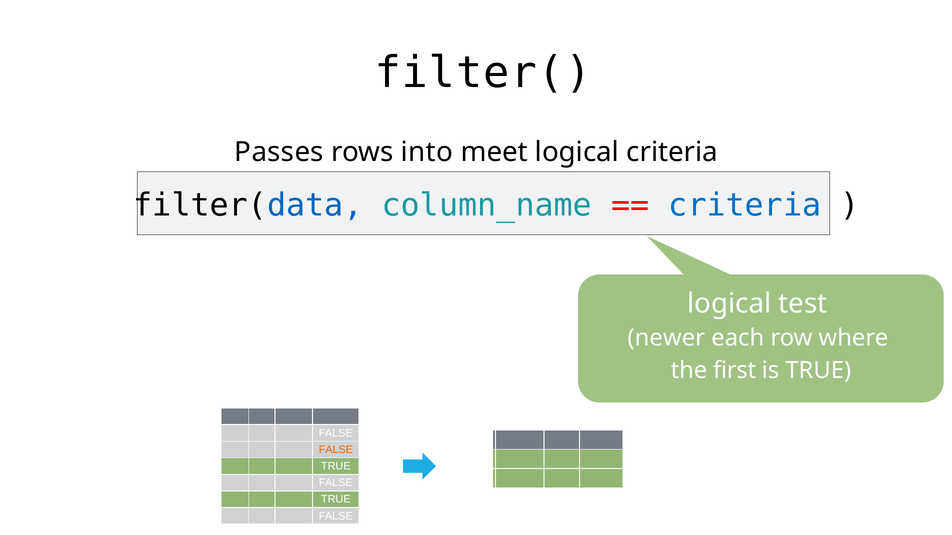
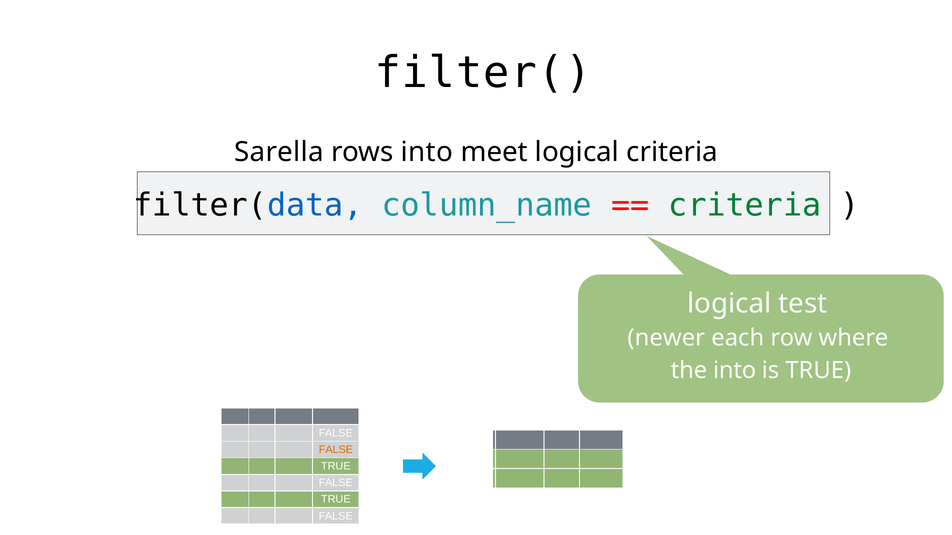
Passes: Passes -> Sarella
criteria at (745, 205) colour: blue -> green
the first: first -> into
